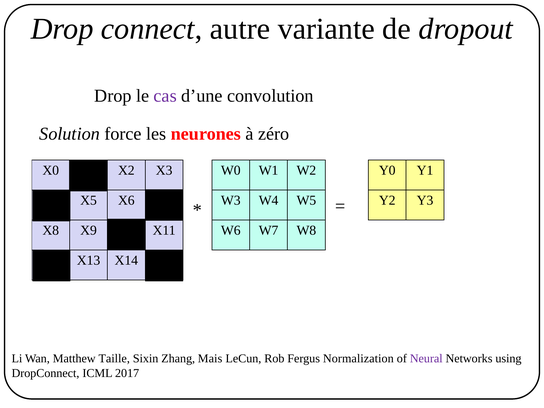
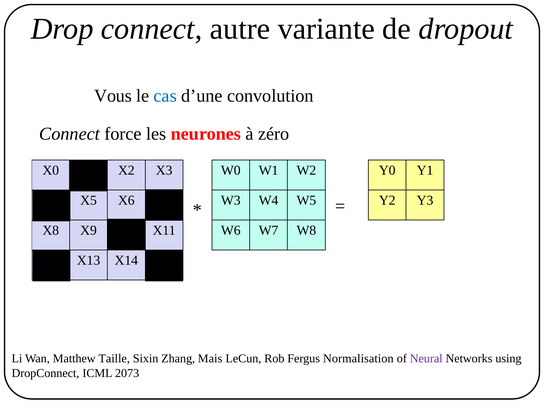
Drop at (113, 96): Drop -> Vous
cas colour: purple -> blue
Solution at (70, 134): Solution -> Connect
Normalization: Normalization -> Normalisation
2017: 2017 -> 2073
